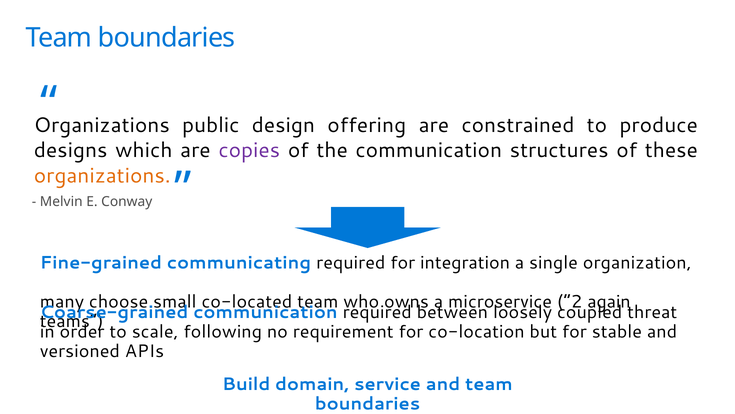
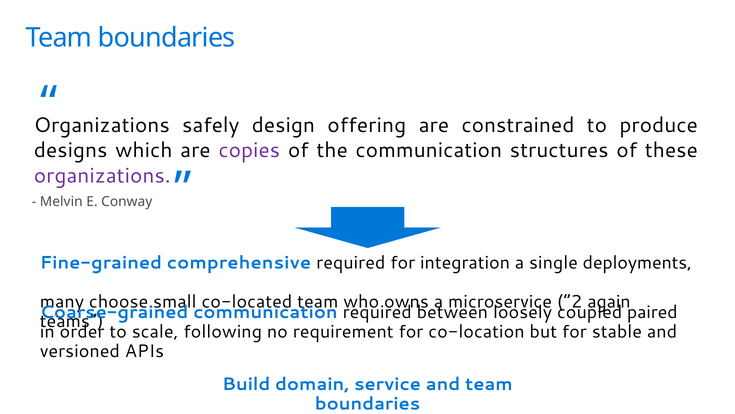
public: public -> safely
organizations at (102, 175) colour: orange -> purple
communicating: communicating -> comprehensive
organization: organization -> deployments
threat: threat -> paired
